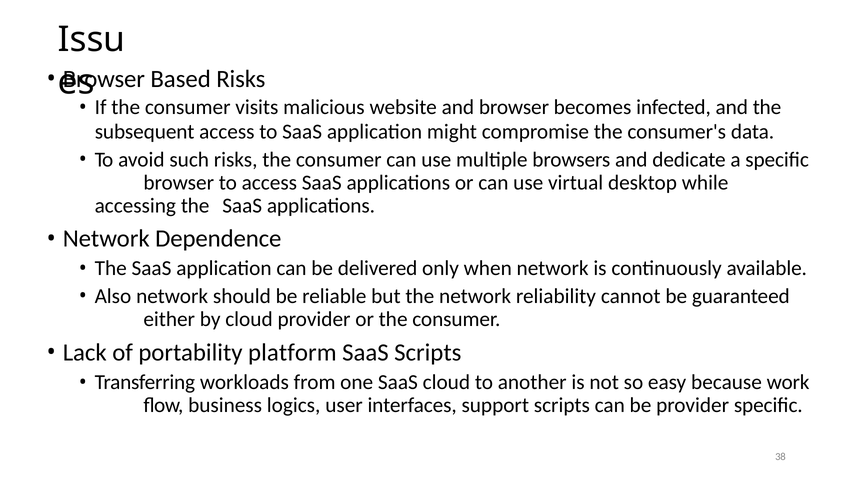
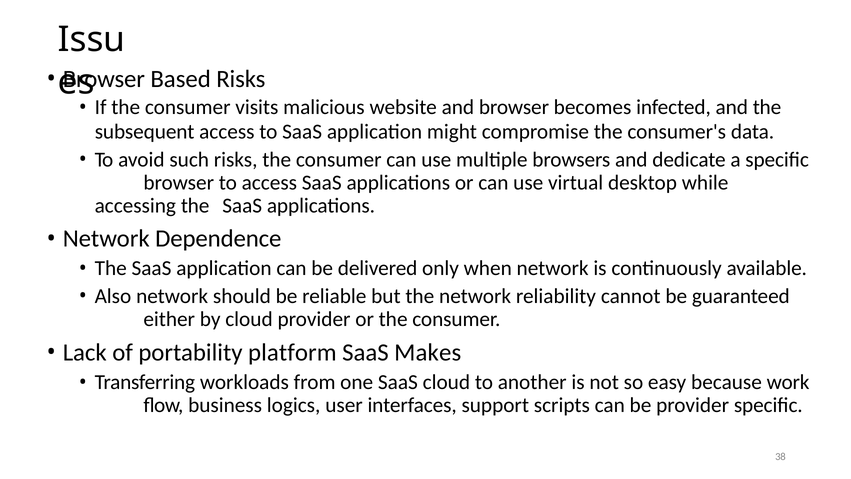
SaaS Scripts: Scripts -> Makes
